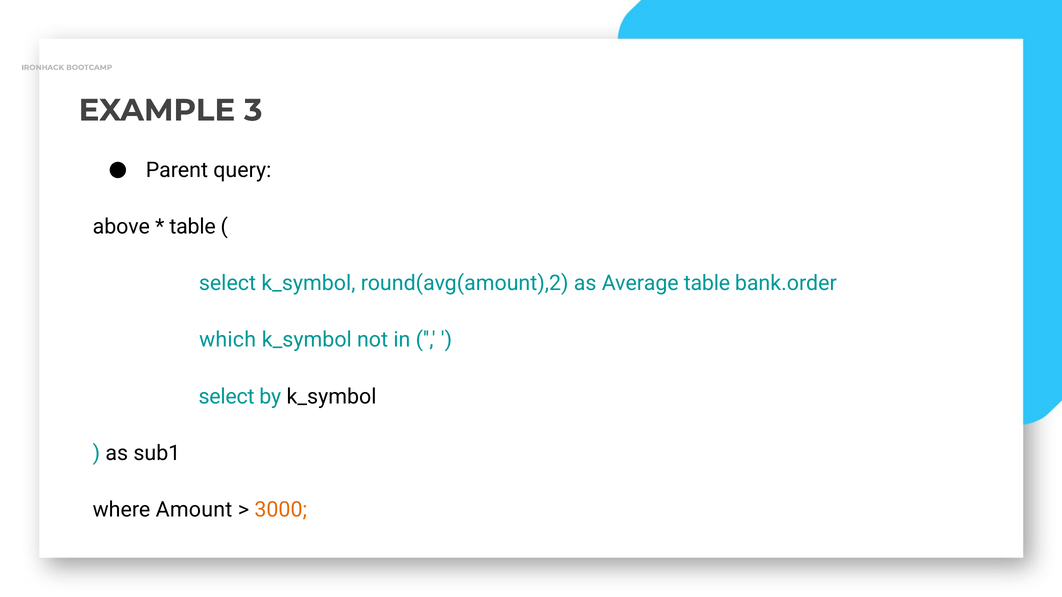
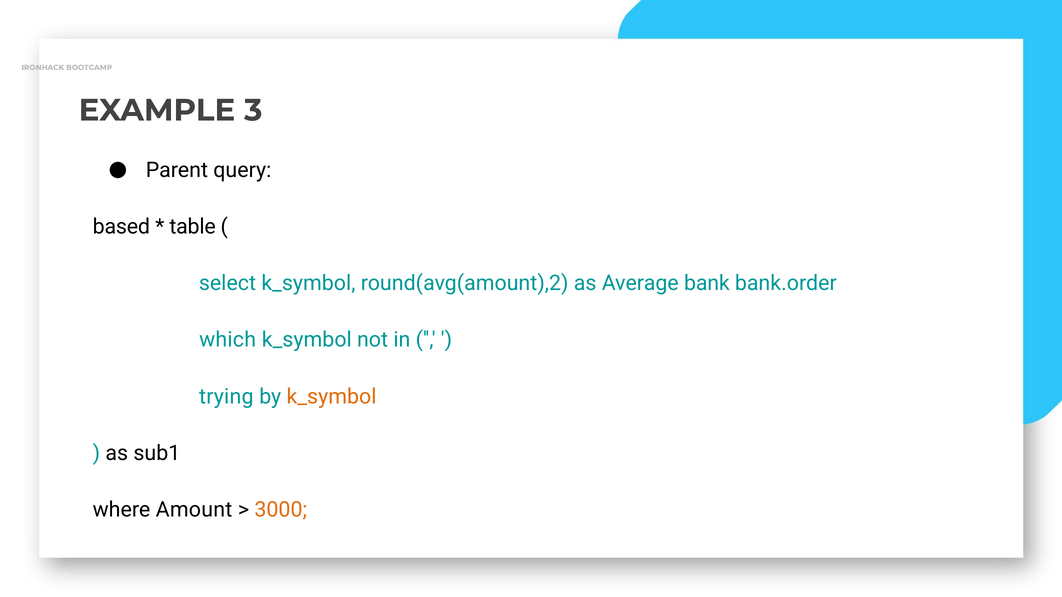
above: above -> based
Average table: table -> bank
select at (227, 397): select -> trying
k_symbol at (332, 397) colour: black -> orange
